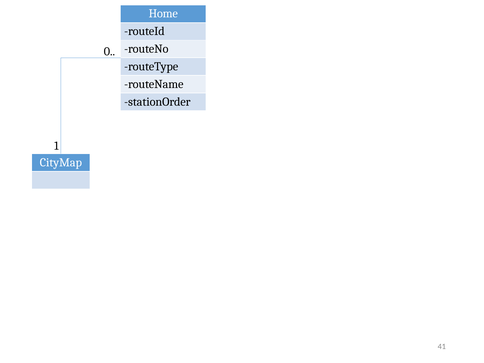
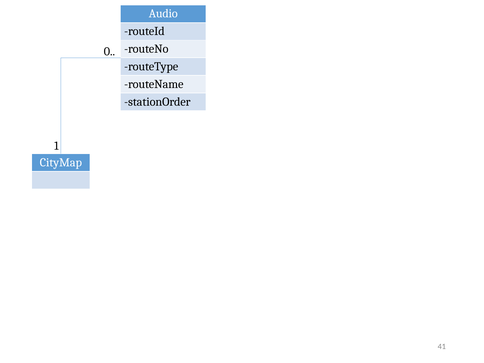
Home: Home -> Audio
